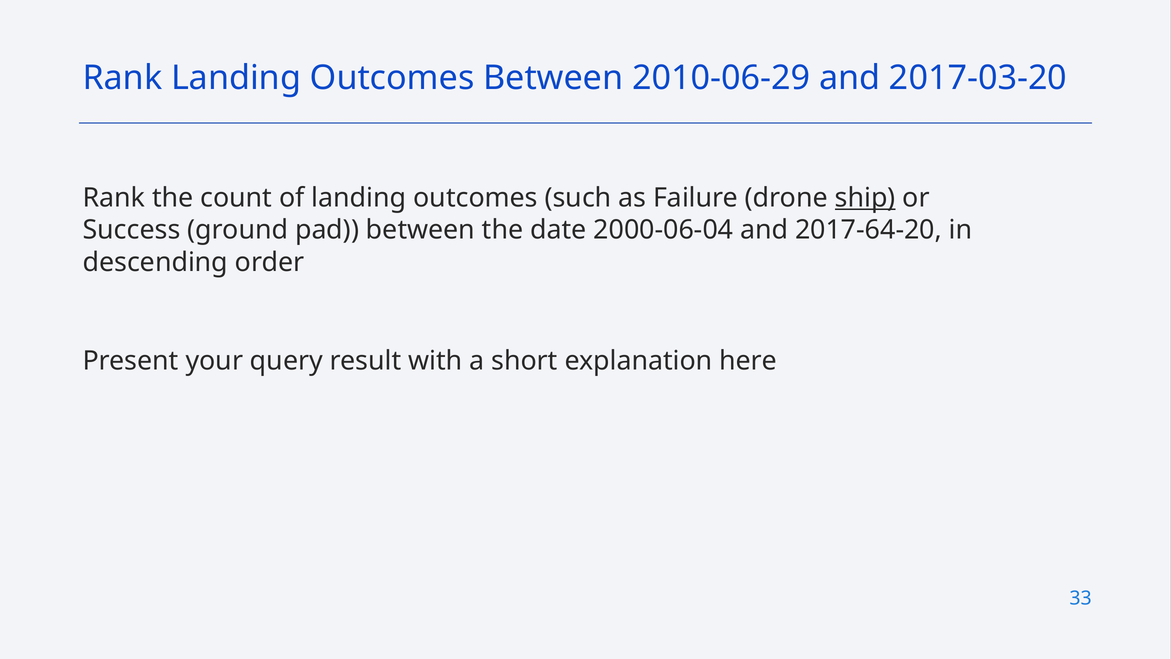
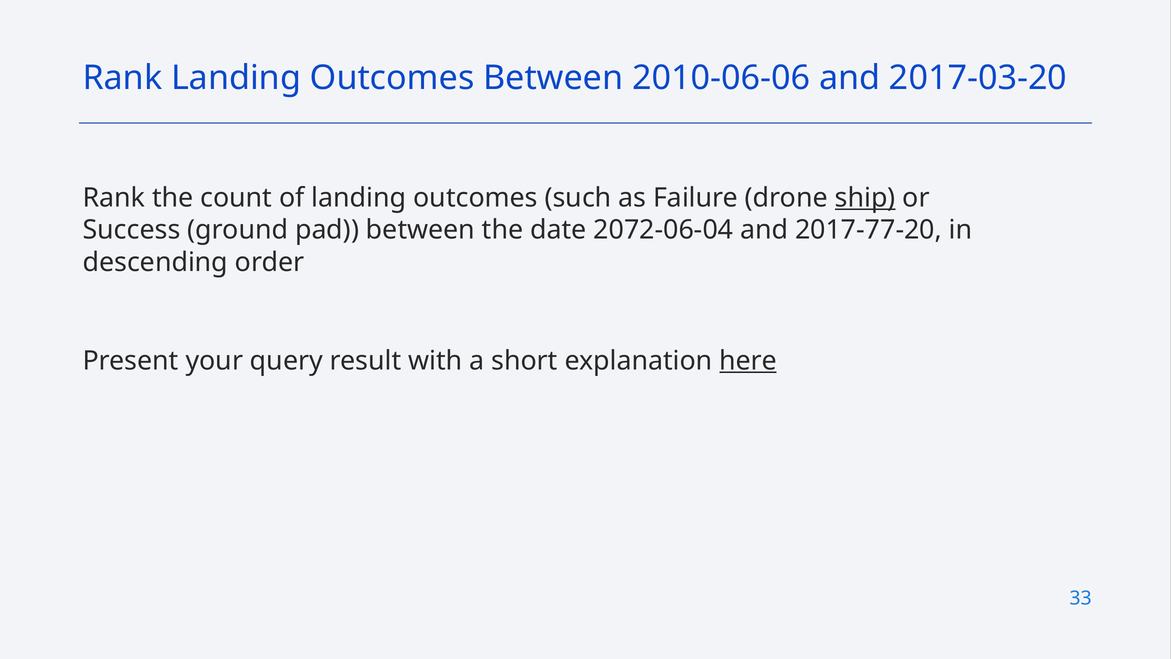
2010-06-29: 2010-06-29 -> 2010-06-06
2000-06-04: 2000-06-04 -> 2072-06-04
2017-64-20: 2017-64-20 -> 2017-77-20
here underline: none -> present
